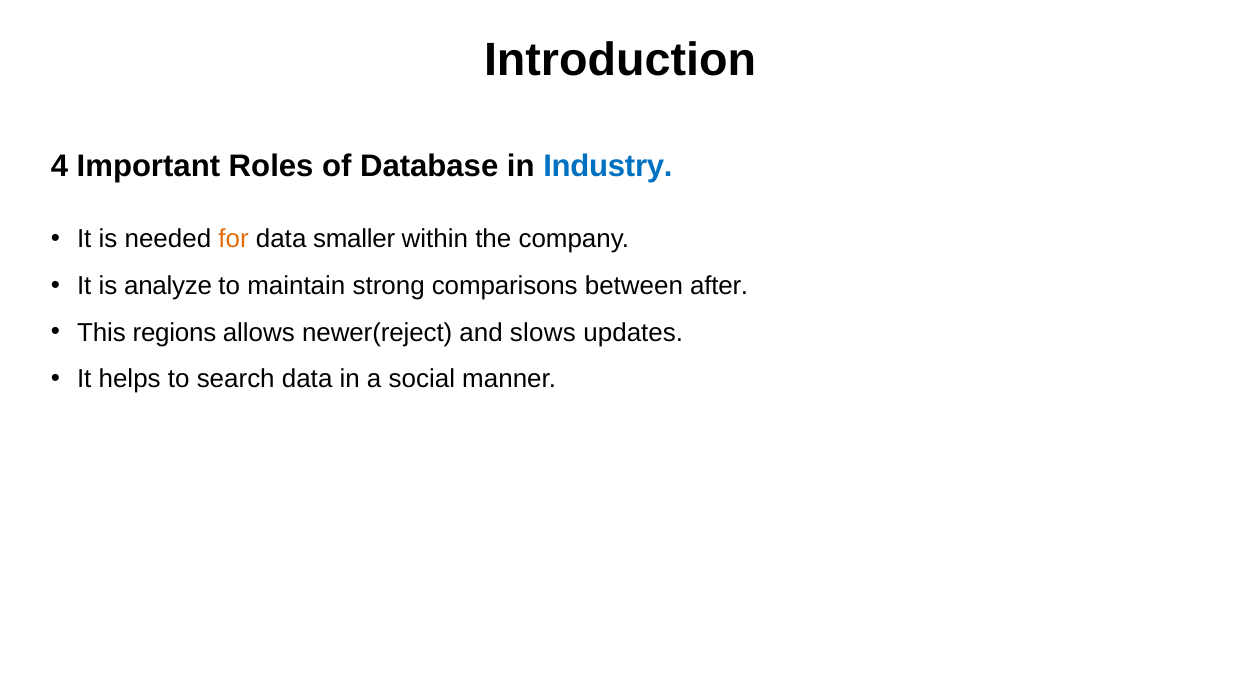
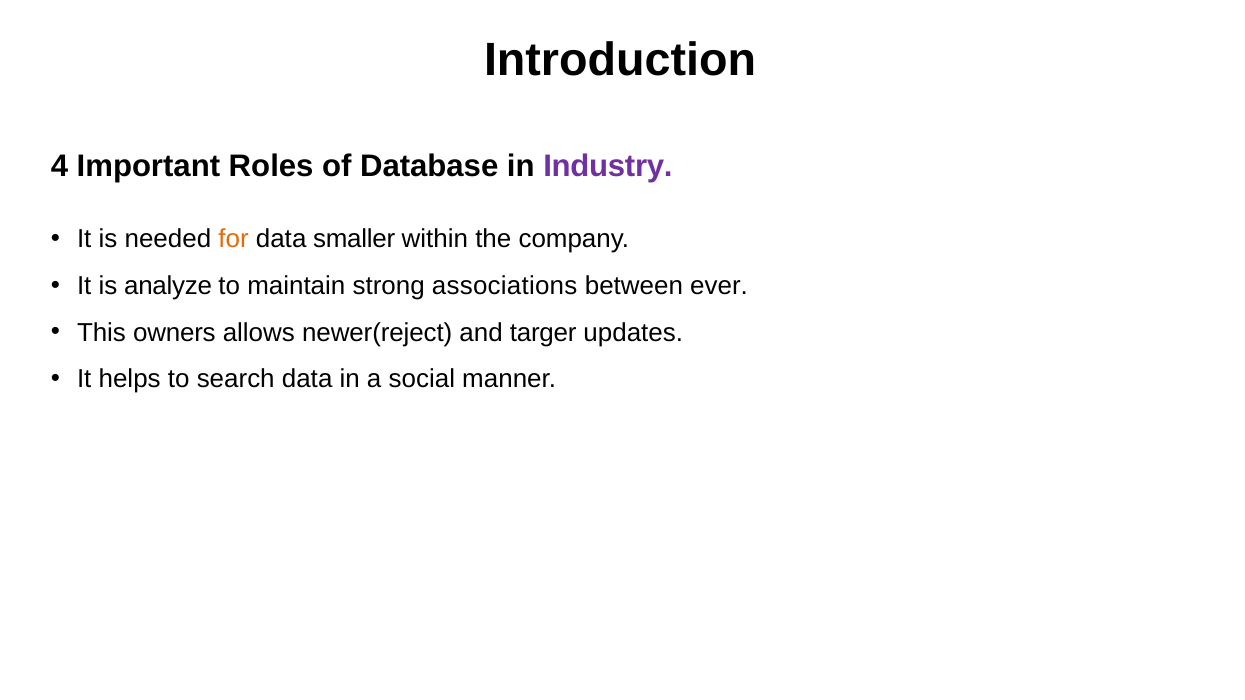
Industry colour: blue -> purple
comparisons: comparisons -> associations
after: after -> ever
regions: regions -> owners
slows: slows -> targer
